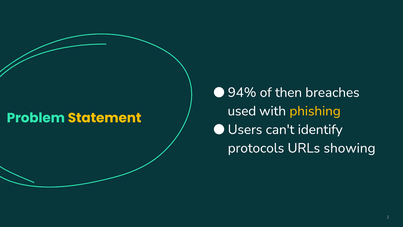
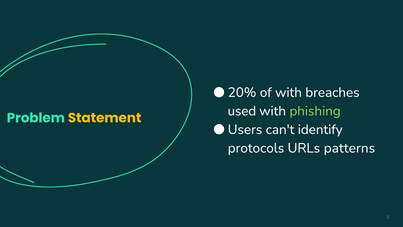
94%: 94% -> 20%
of then: then -> with
phishing colour: yellow -> light green
showing: showing -> patterns
